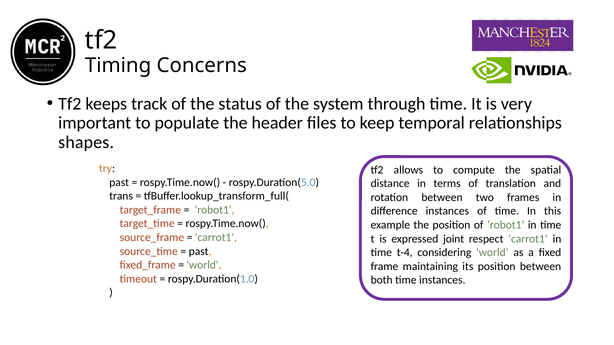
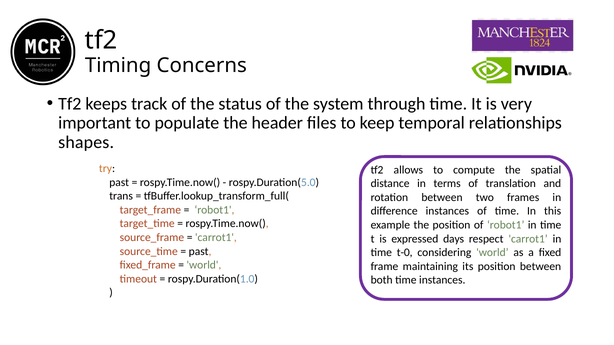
joint: joint -> days
t-4: t-4 -> t-0
